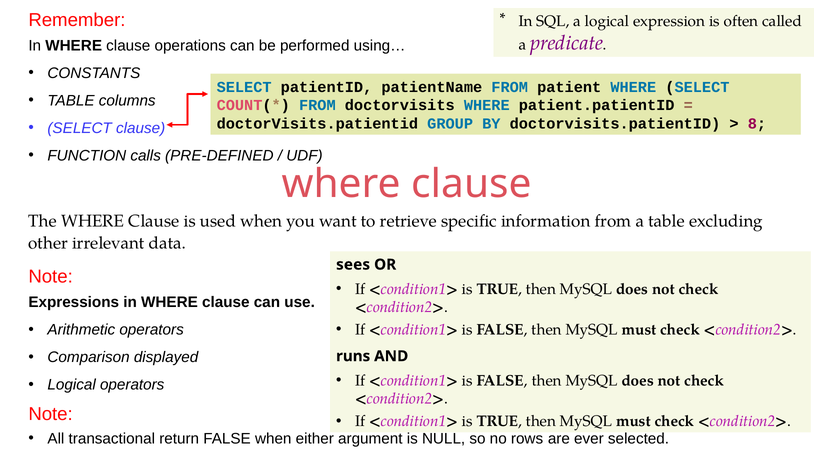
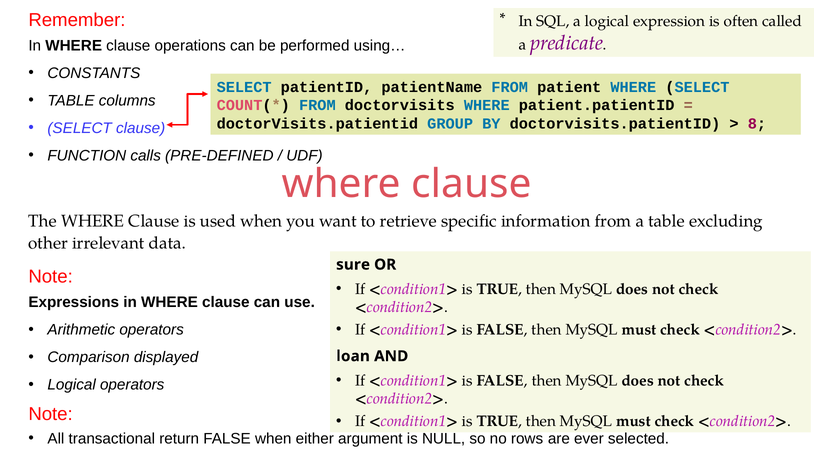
sees: sees -> sure
runs: runs -> loan
